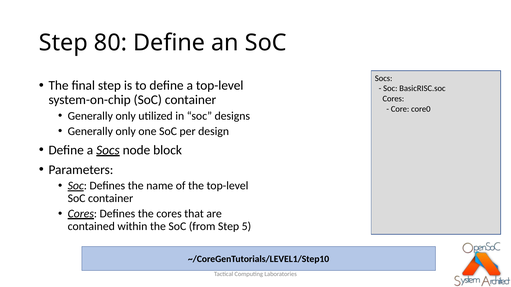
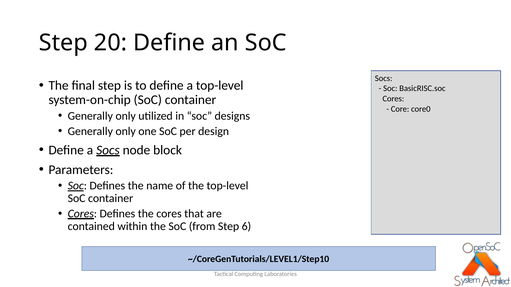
80: 80 -> 20
5: 5 -> 6
